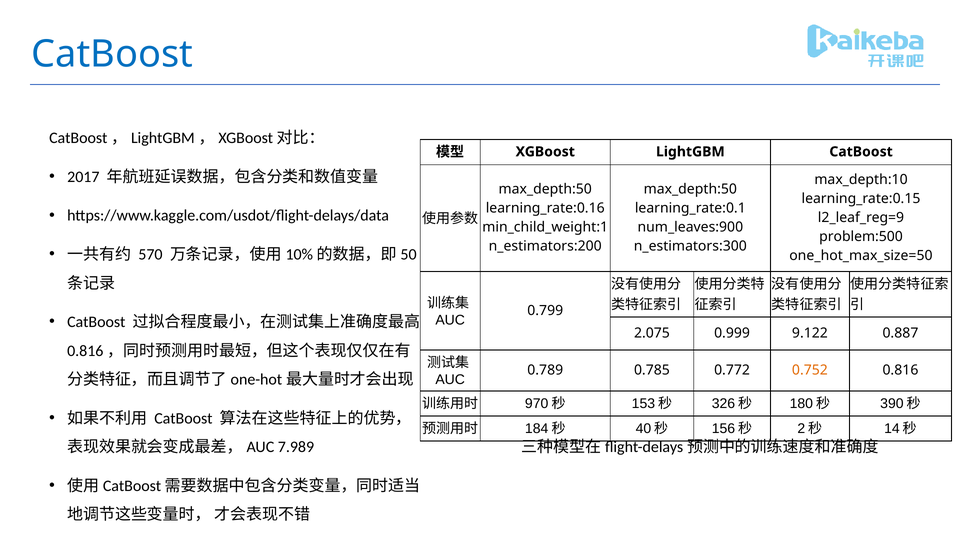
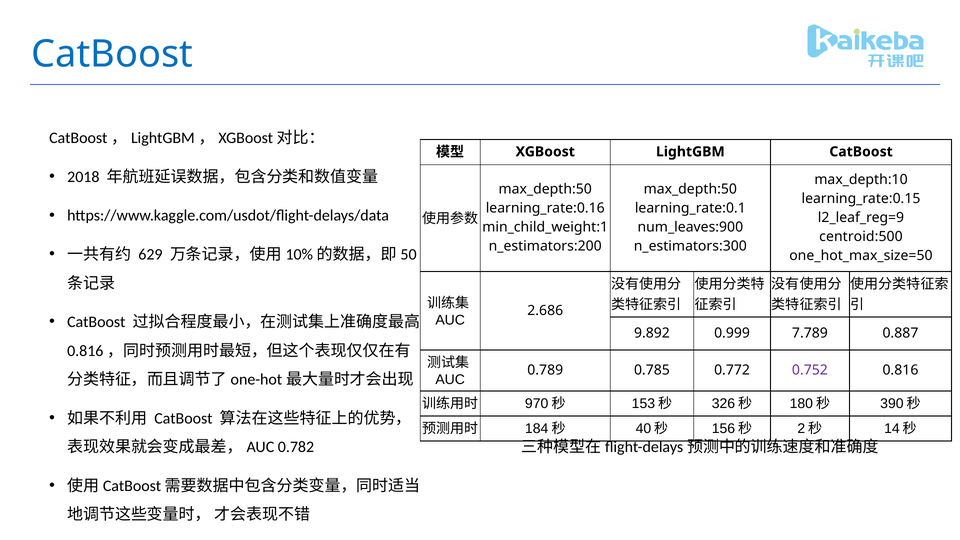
2017: 2017 -> 2018
problem:500: problem:500 -> centroid:500
570: 570 -> 629
0.799: 0.799 -> 2.686
2.075: 2.075 -> 9.892
9.122: 9.122 -> 7.789
0.752 colour: orange -> purple
7.989: 7.989 -> 0.782
